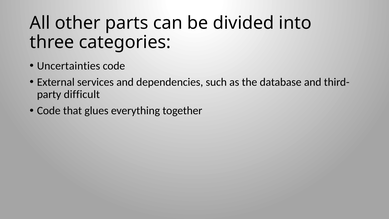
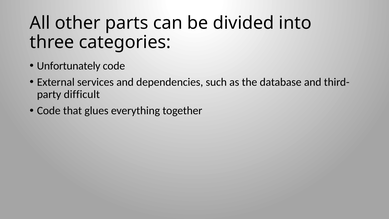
Uncertainties: Uncertainties -> Unfortunately
